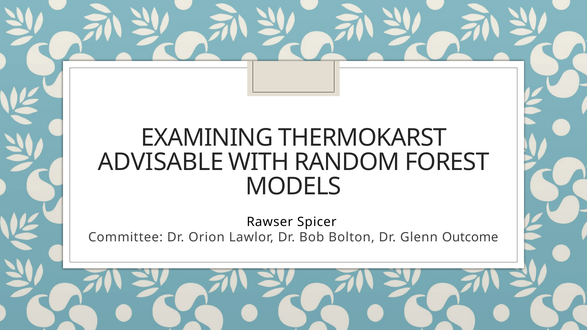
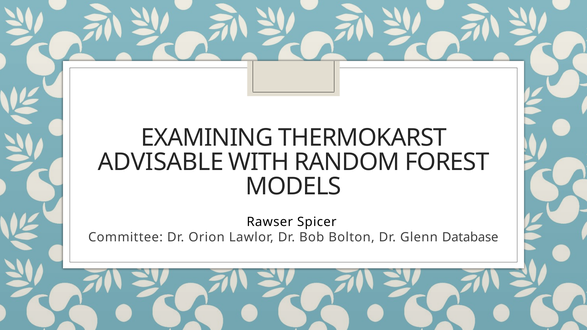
Outcome: Outcome -> Database
